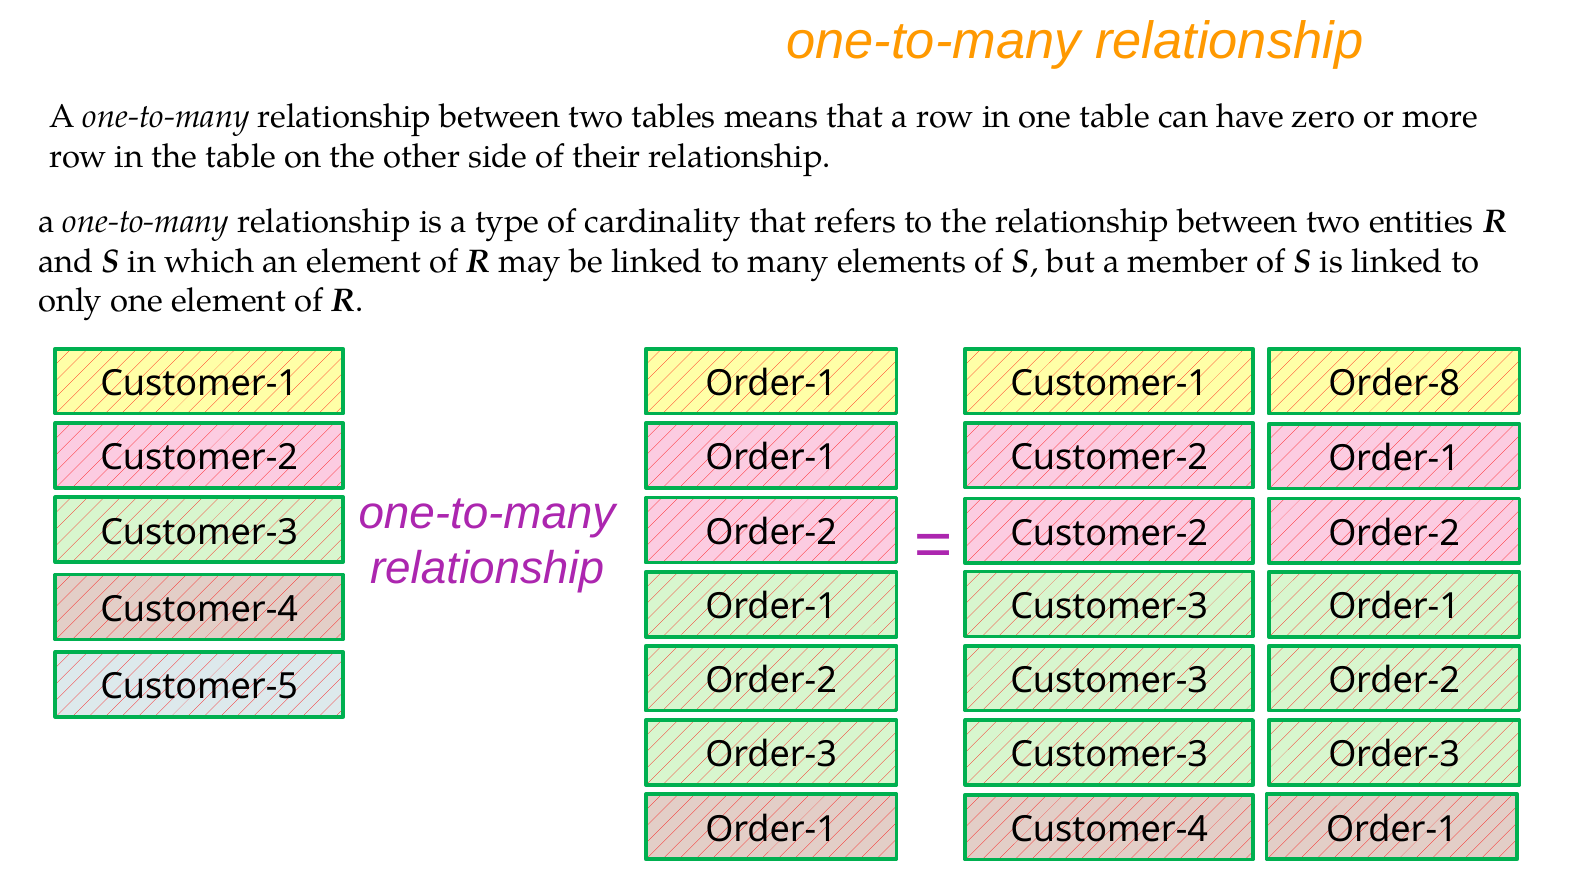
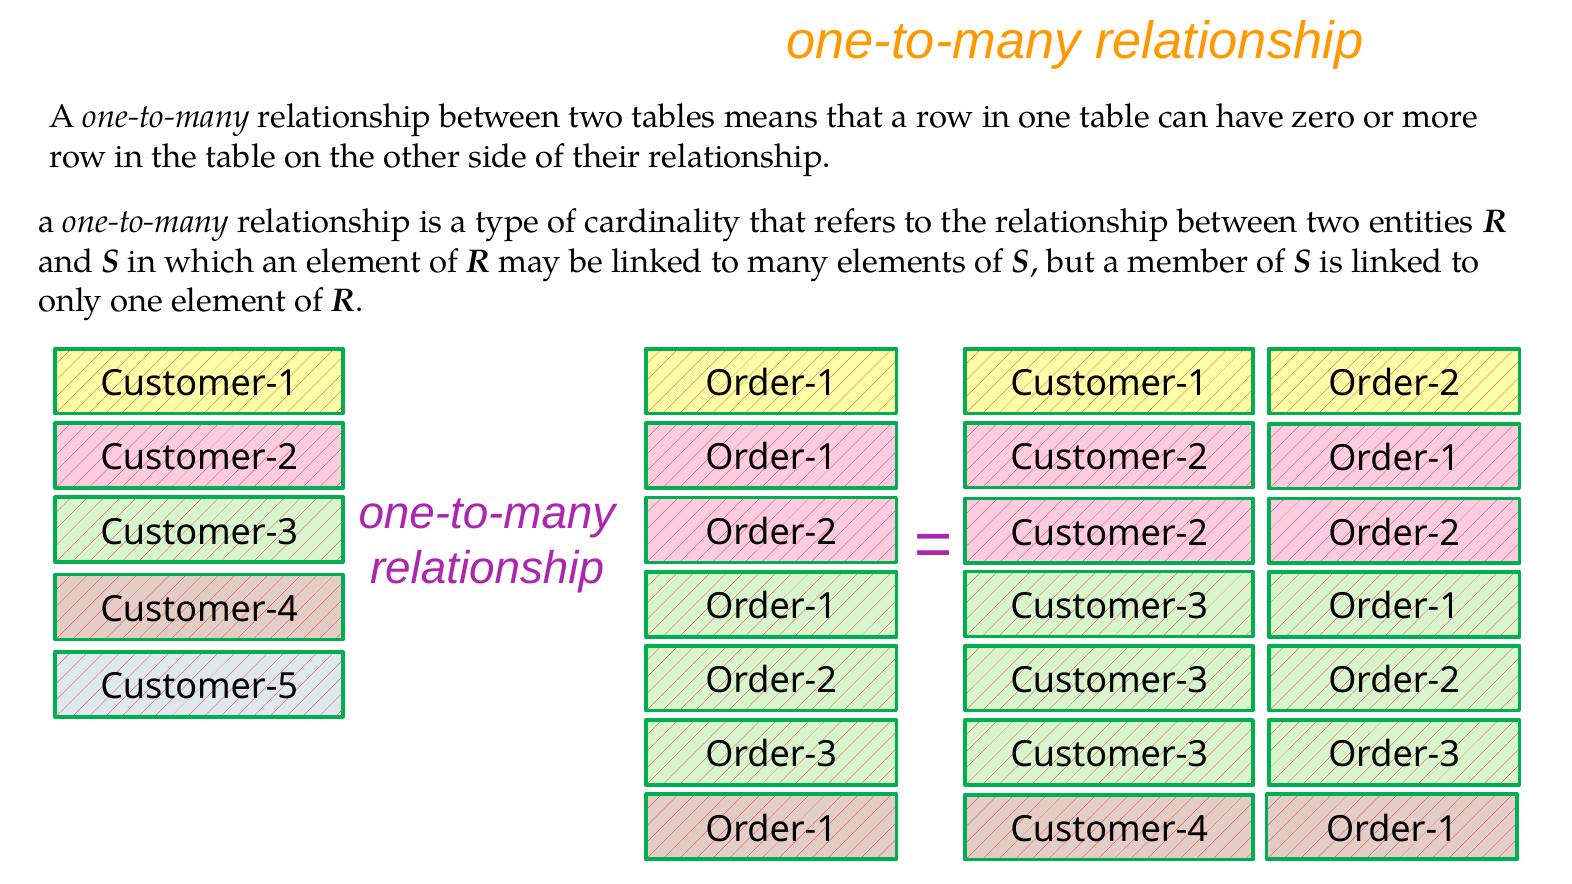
Customer-1 Order-8: Order-8 -> Order-2
